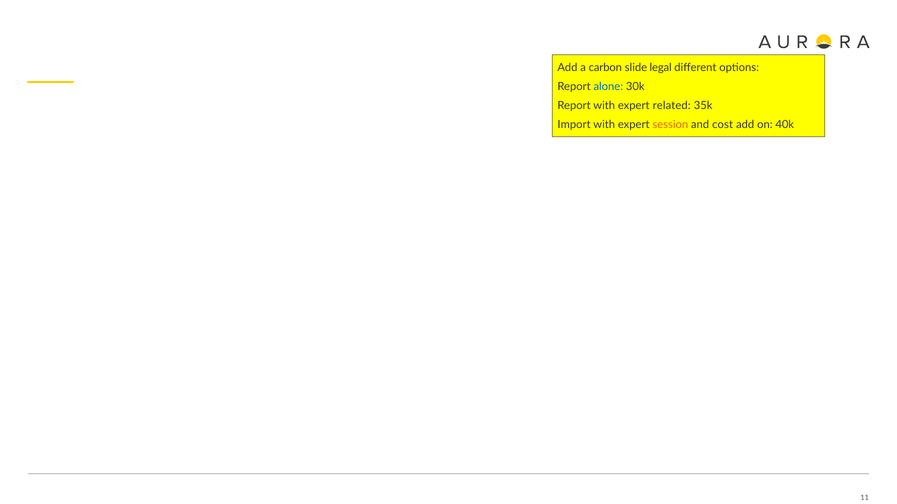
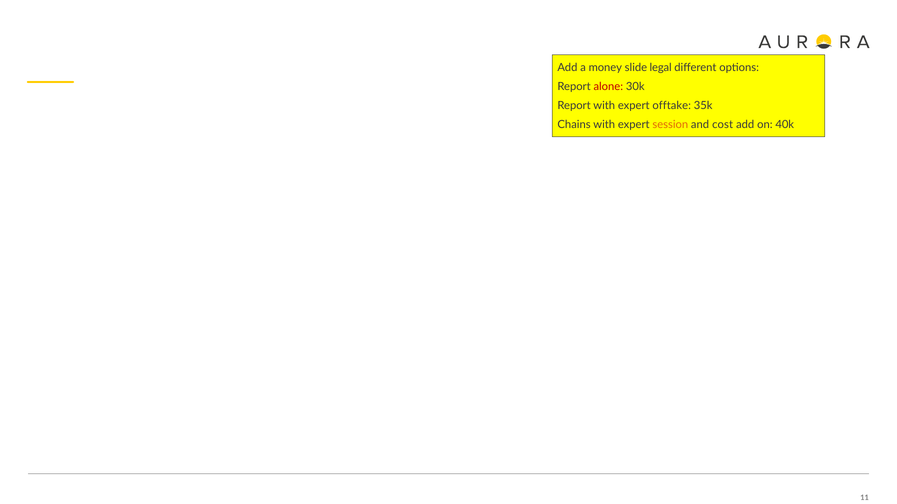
carbon: carbon -> money
alone colour: blue -> red
related: related -> offtake
Import: Import -> Chains
